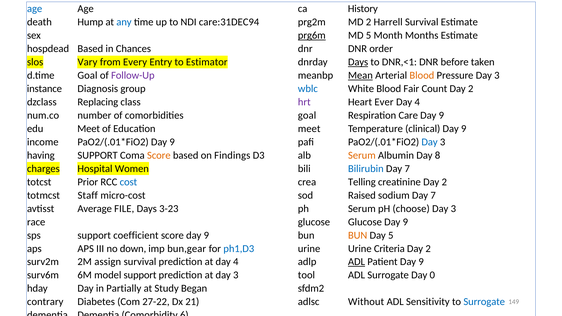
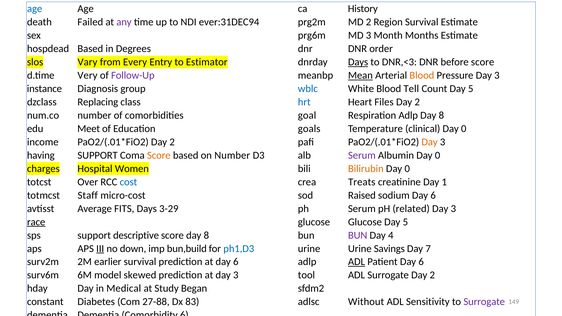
Hump: Hump -> Failed
any colour: blue -> purple
care:31DEC94: care:31DEC94 -> ever:31DEC94
Harrell: Harrell -> Region
prg6m underline: present -> none
MD 5: 5 -> 3
Chances: Chances -> Degrees
DNR,<1: DNR,<1 -> DNR,<3
before taken: taken -> score
d.time Goal: Goal -> Very
Fair: Fair -> Tell
Count Day 2: 2 -> 5
hrt colour: purple -> blue
Ever: Ever -> Files
4 at (417, 102): 4 -> 2
Respiration Care: Care -> Adlp
9 at (441, 115): 9 -> 8
Education meet: meet -> goals
9 at (464, 129): 9 -> 0
9 at (172, 142): 9 -> 2
Day at (430, 142) colour: blue -> orange
on Findings: Findings -> Number
Serum at (362, 155) colour: orange -> purple
Albumin Day 8: 8 -> 0
Bilirubin colour: blue -> orange
7 at (407, 169): 7 -> 0
Prior: Prior -> Over
Telling: Telling -> Treats
creatinine Day 2: 2 -> 1
sodium Day 7: 7 -> 6
FILE: FILE -> FITS
3-23: 3-23 -> 3-29
choose: choose -> related
race underline: none -> present
Glucose Day 9: 9 -> 5
coefficient: coefficient -> descriptive
score day 9: 9 -> 8
BUN at (358, 235) colour: orange -> purple
Day 5: 5 -> 4
III underline: none -> present
bun,gear: bun,gear -> bun,build
Criteria: Criteria -> Savings
2 at (428, 249): 2 -> 7
assign: assign -> earlier
at day 4: 4 -> 6
Patient Day 9: 9 -> 6
model support: support -> skewed
Surrogate Day 0: 0 -> 2
Partially: Partially -> Medical
contrary: contrary -> constant
27-22: 27-22 -> 27-88
21: 21 -> 83
Surrogate at (484, 302) colour: blue -> purple
